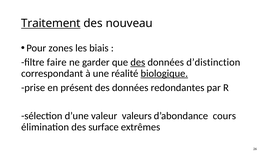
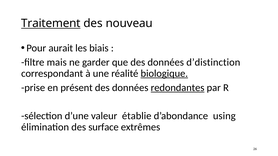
zones: zones -> aurait
faire: faire -> mais
des at (138, 62) underline: present -> none
redondantes underline: none -> present
valeurs: valeurs -> établie
cours: cours -> using
